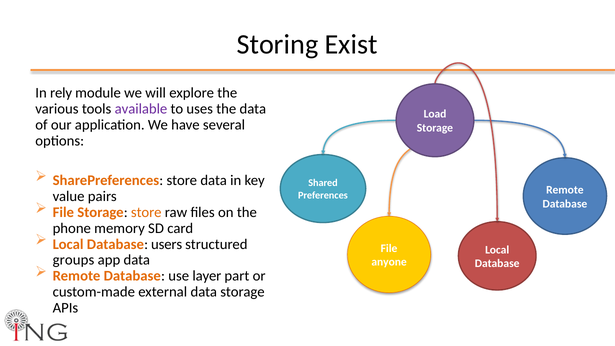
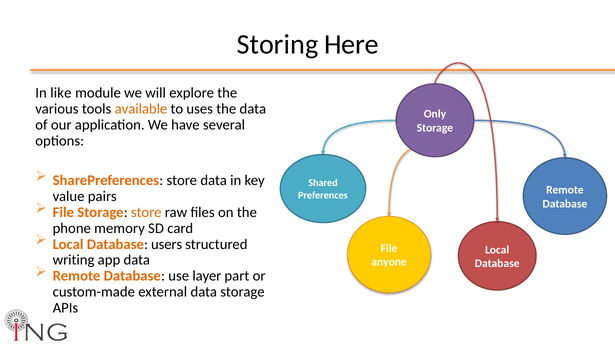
Exist: Exist -> Here
rely: rely -> like
available colour: purple -> orange
Load: Load -> Only
groups: groups -> writing
